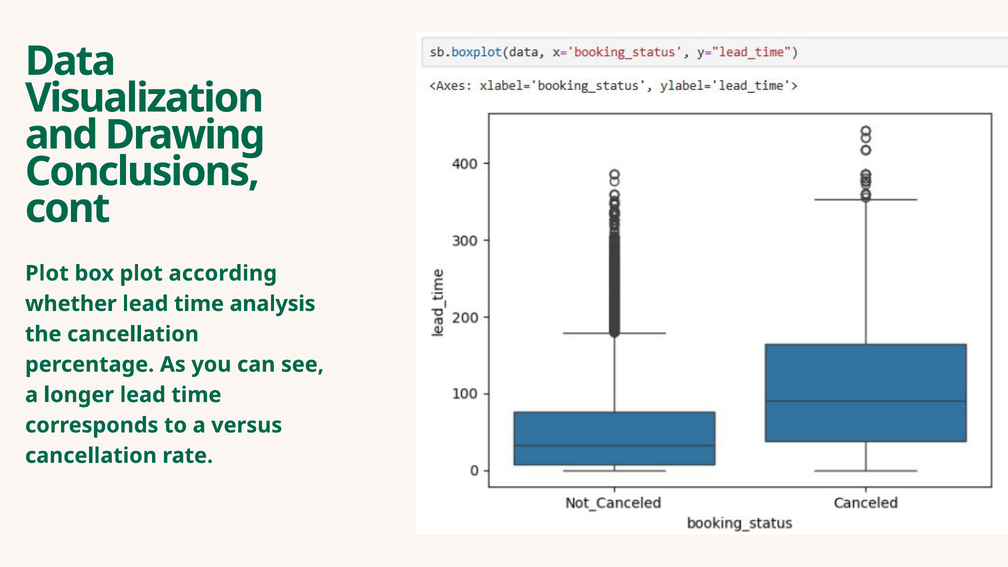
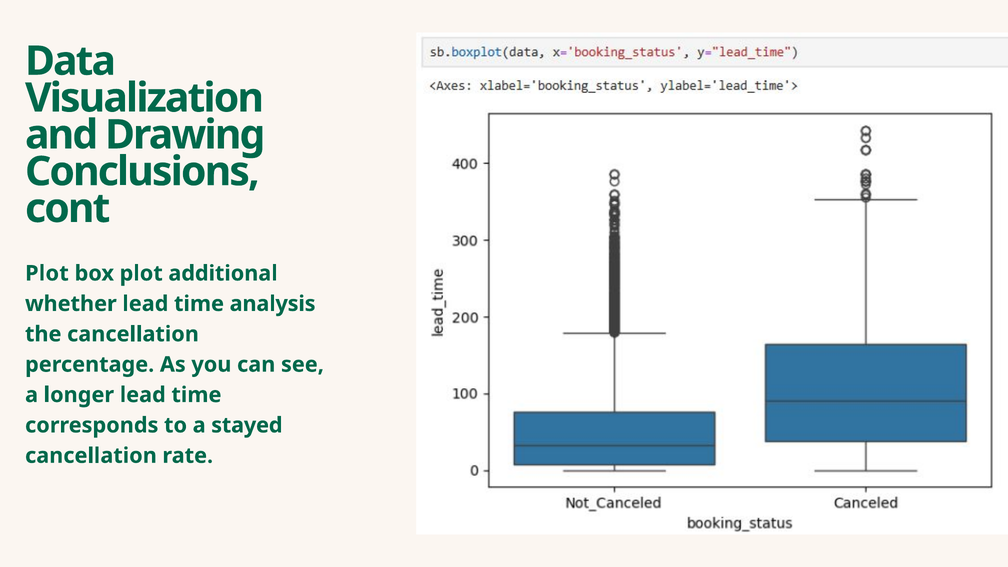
according: according -> additional
versus: versus -> stayed
